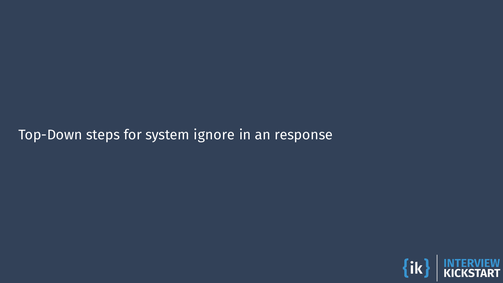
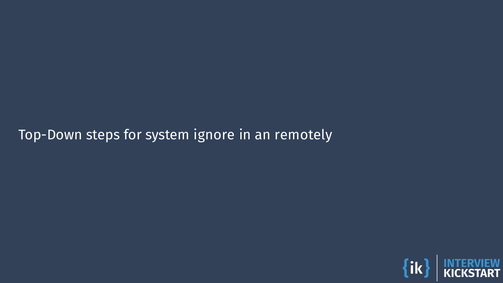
response: response -> remotely
